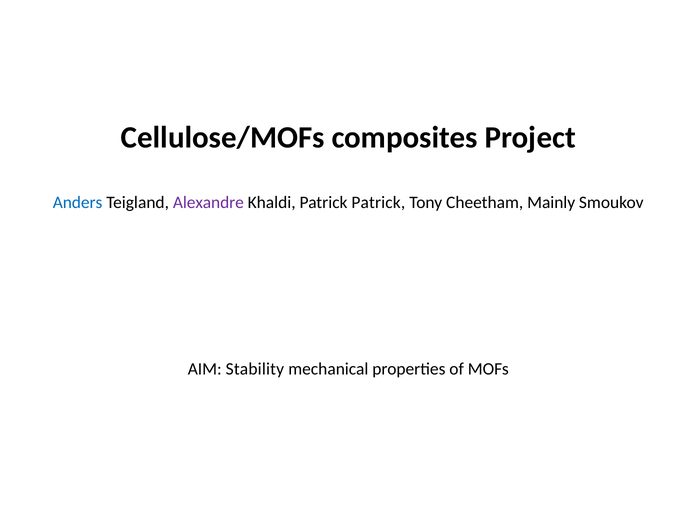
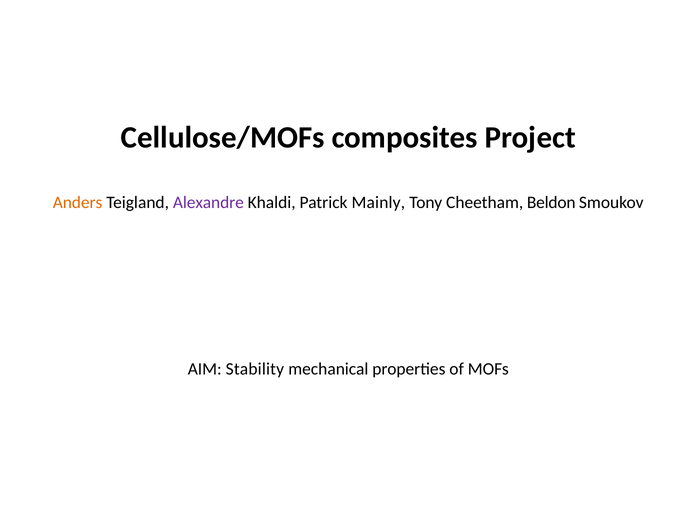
Anders colour: blue -> orange
Patrick Patrick: Patrick -> Mainly
Mainly: Mainly -> Beldon
